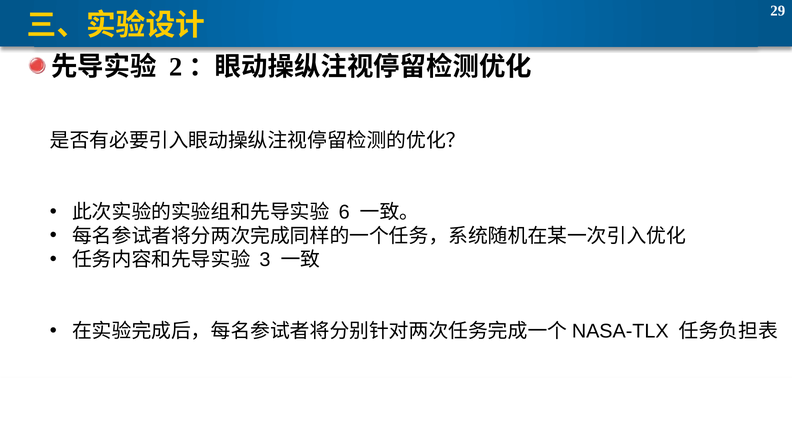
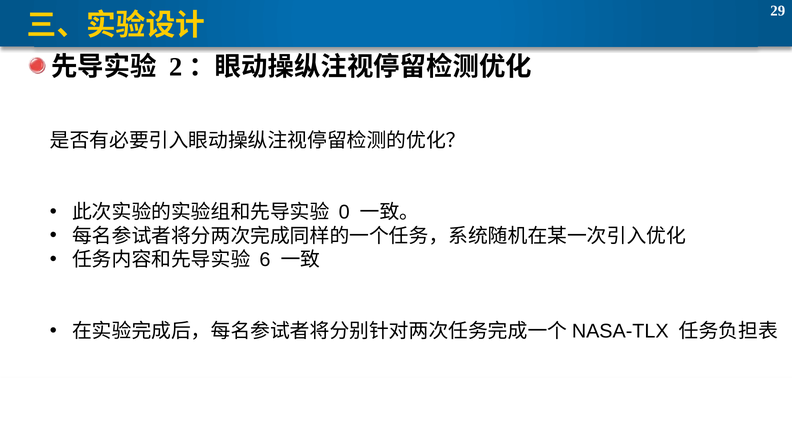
6: 6 -> 0
3: 3 -> 6
